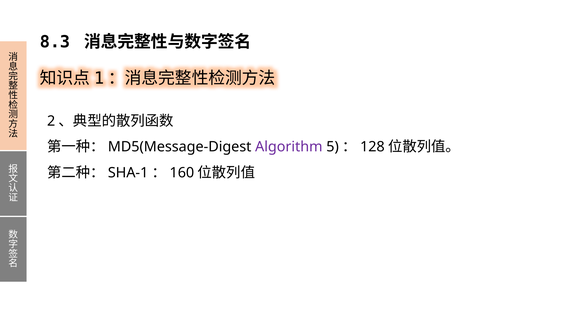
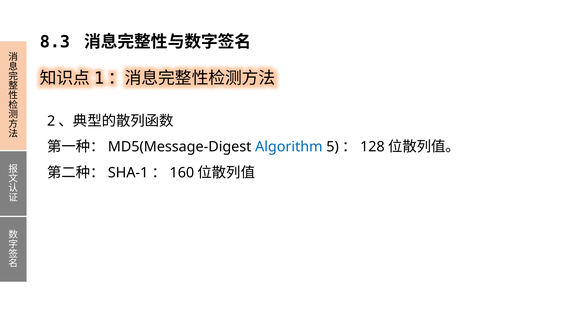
Algorithm colour: purple -> blue
